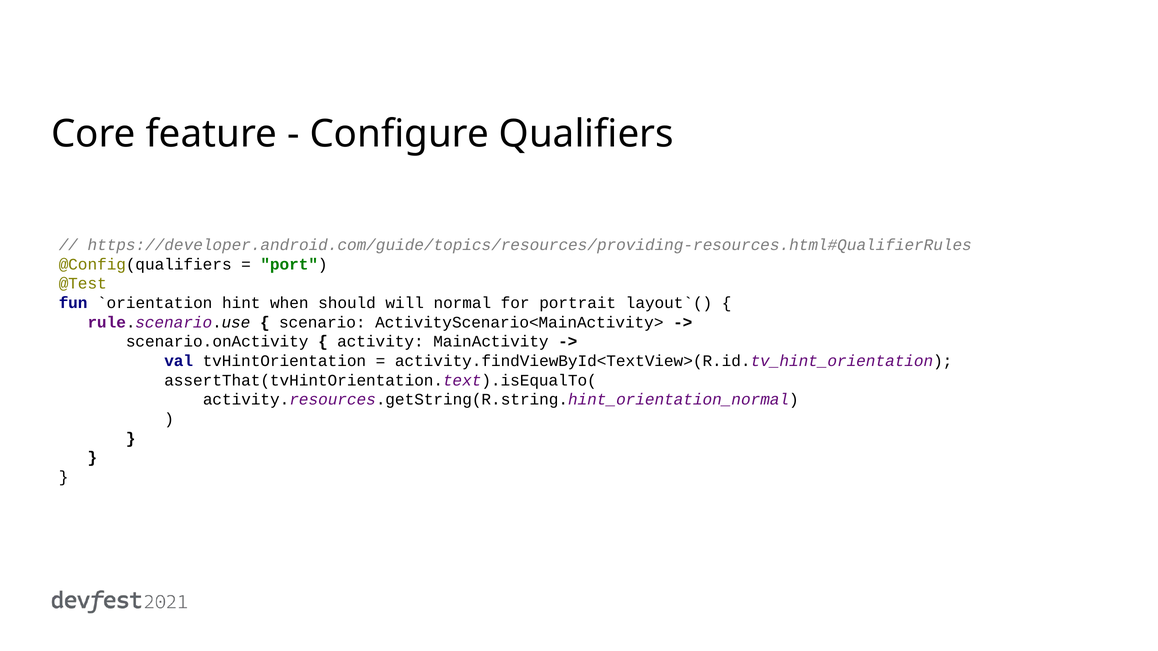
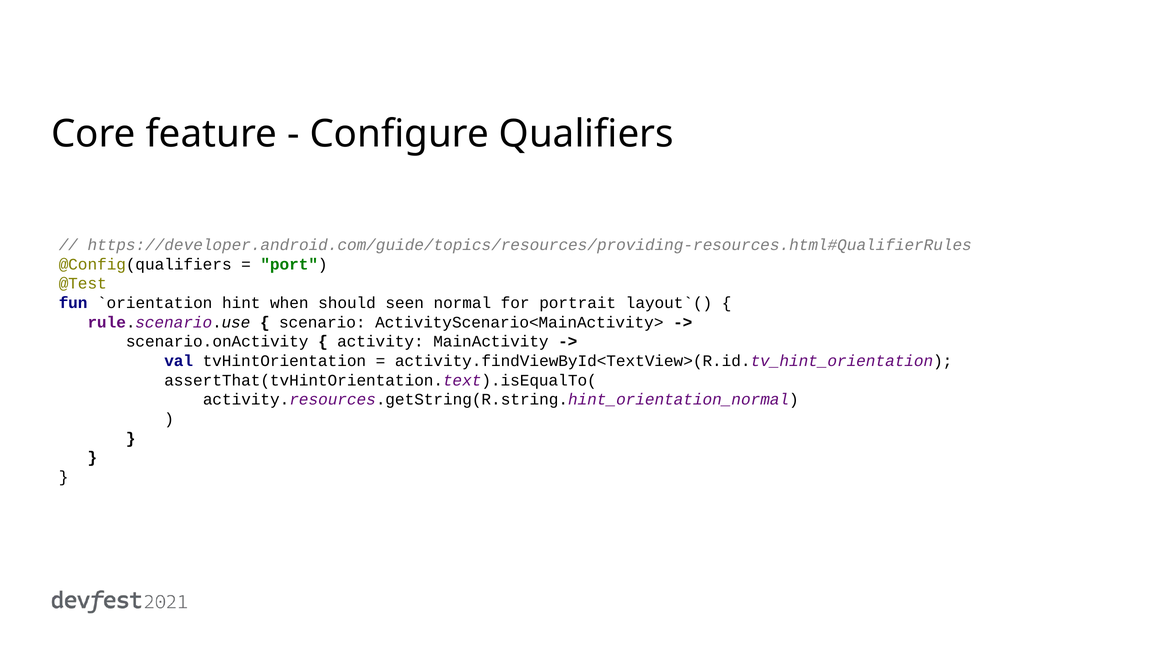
will: will -> seen
